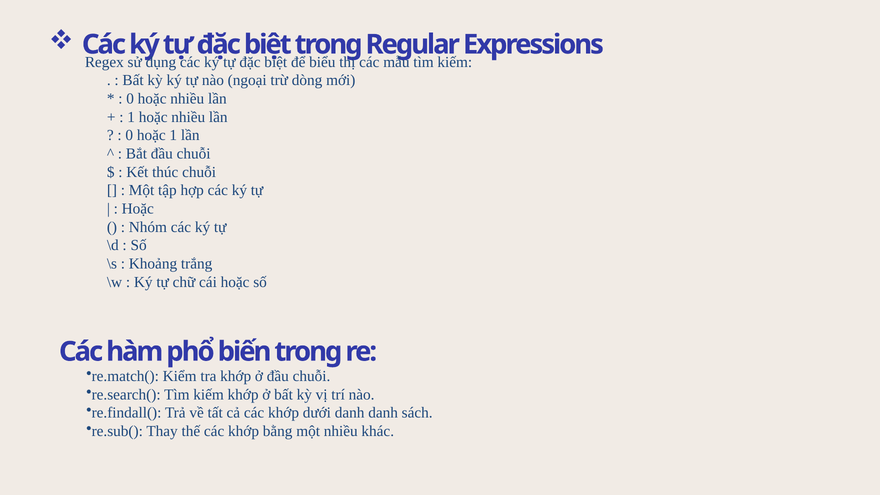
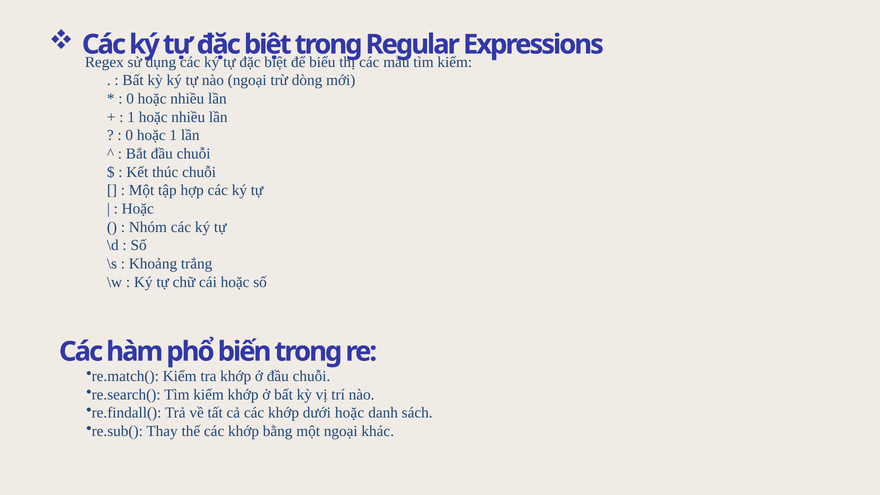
dưới danh: danh -> hoặc
một nhiều: nhiều -> ngoại
